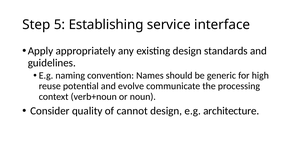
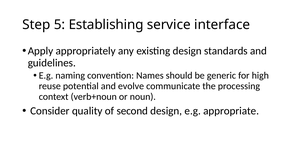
cannot: cannot -> second
architecture: architecture -> appropriate
